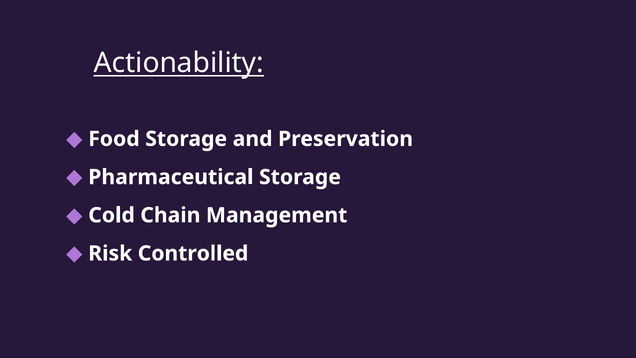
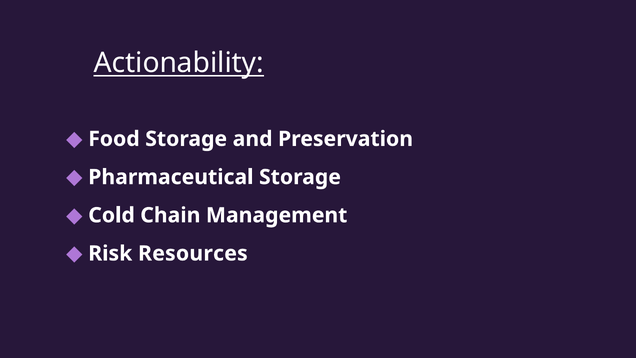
Controlled: Controlled -> Resources
